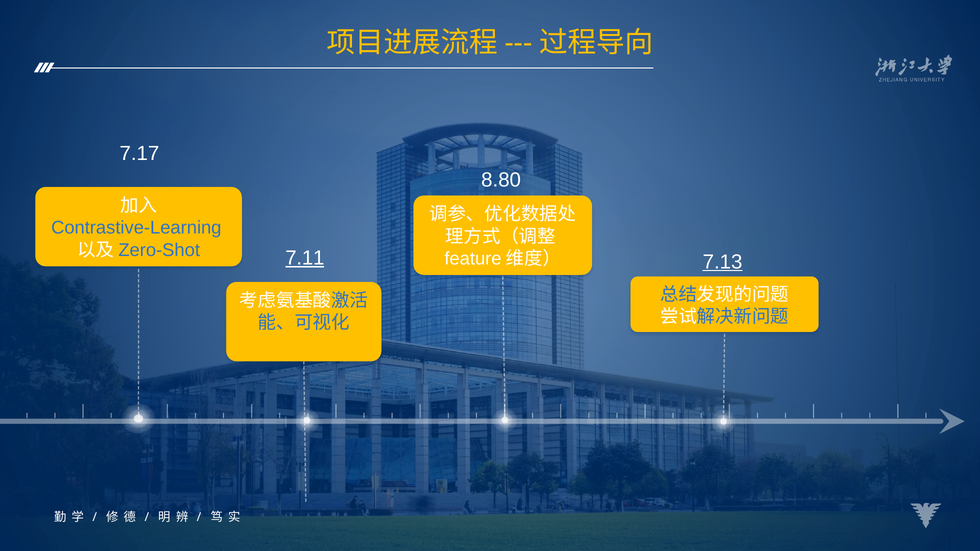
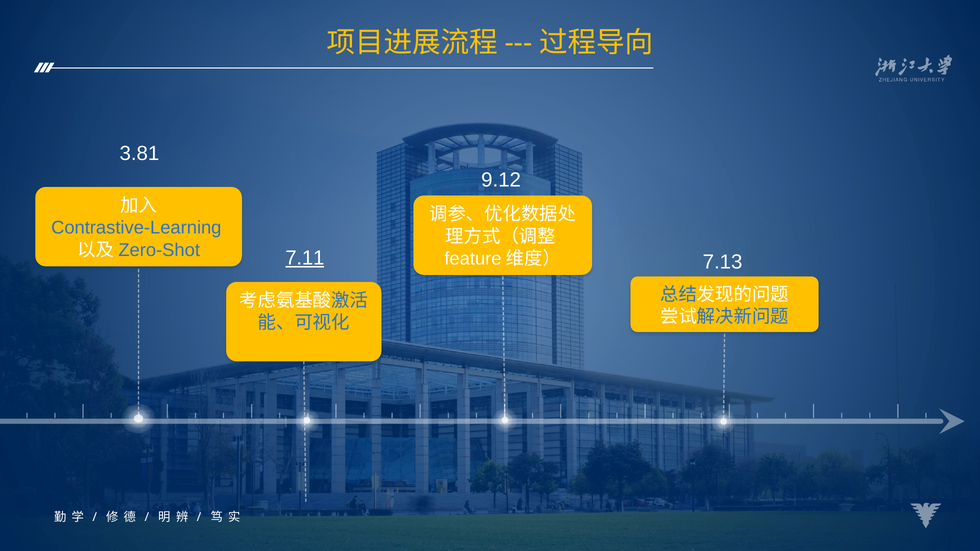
7.17: 7.17 -> 3.81
8.80: 8.80 -> 9.12
7.13 underline: present -> none
